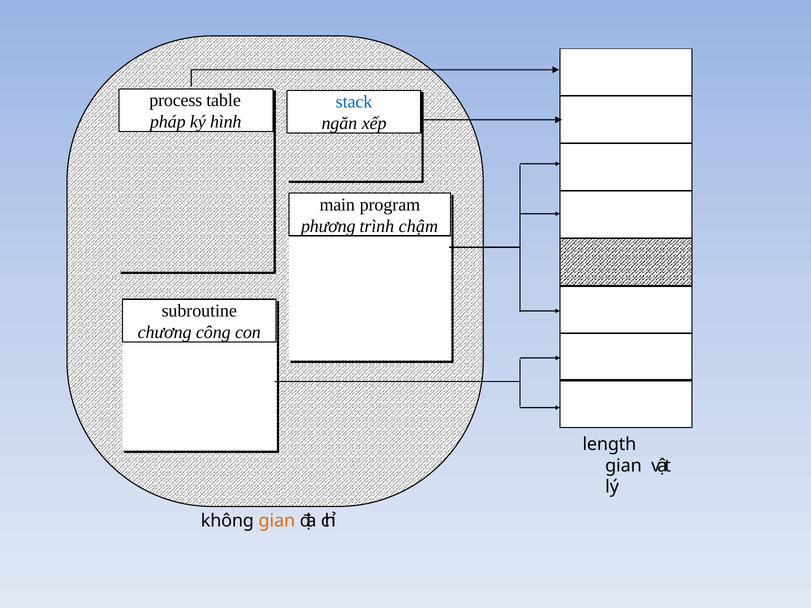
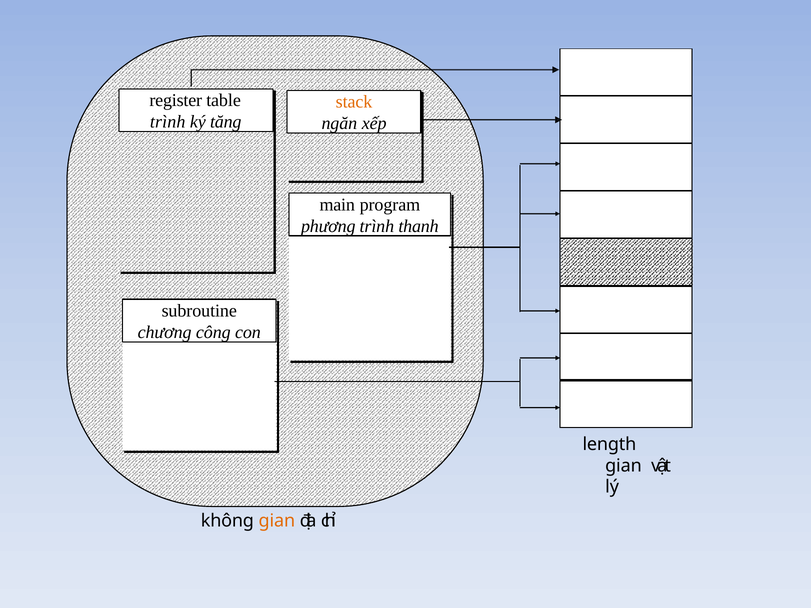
process: process -> register
stack colour: blue -> orange
pháp at (168, 122): pháp -> trình
hình: hình -> tăng
chậm: chậm -> thanh
